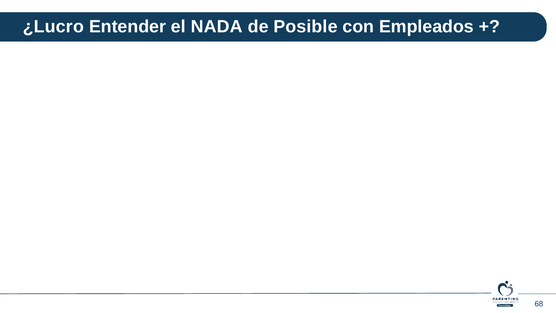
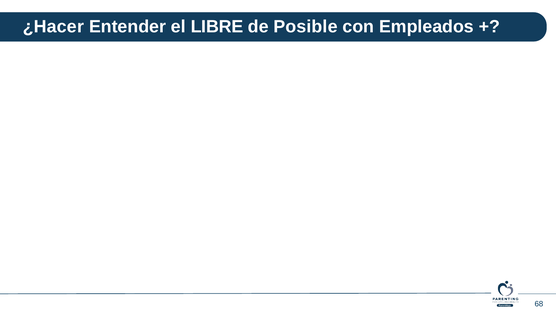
¿Lucro: ¿Lucro -> ¿Hacer
NADA: NADA -> LIBRE
